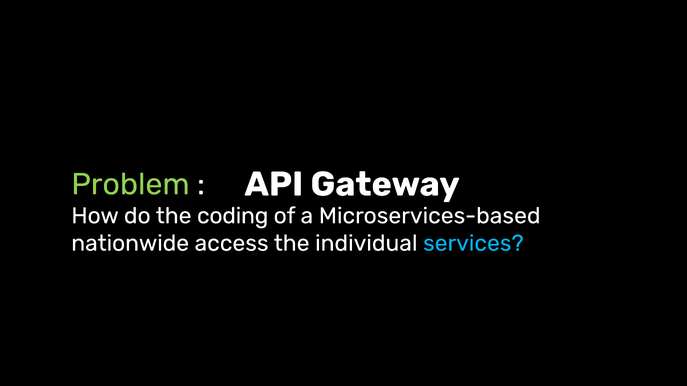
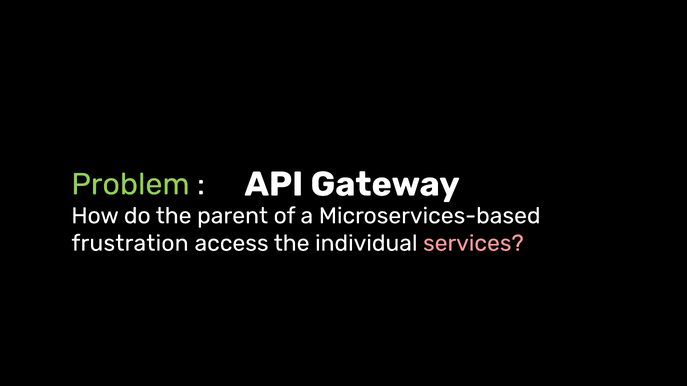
coding: coding -> parent
nationwide: nationwide -> frustration
services colour: light blue -> pink
